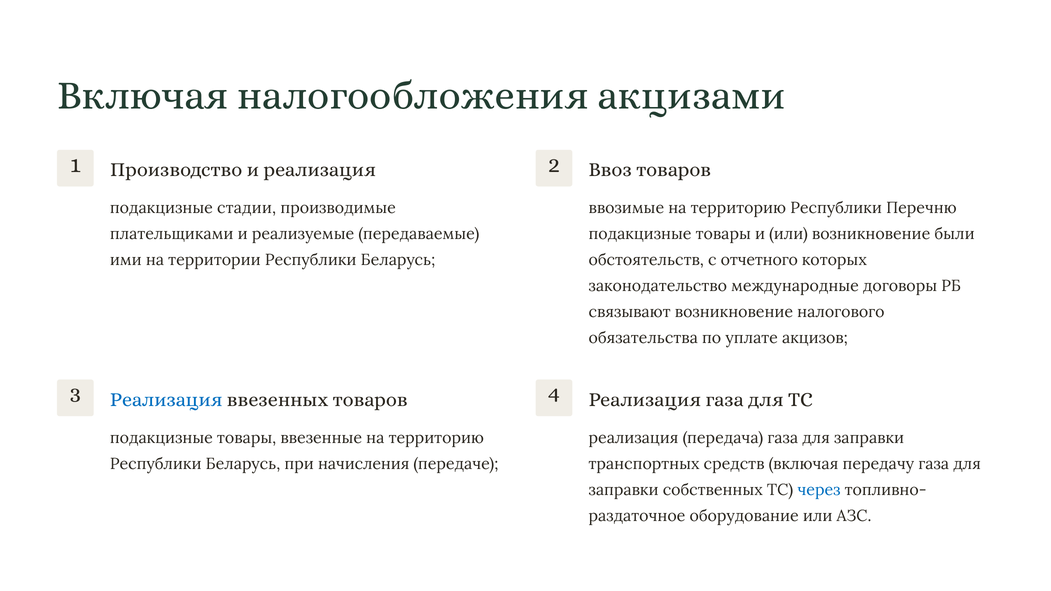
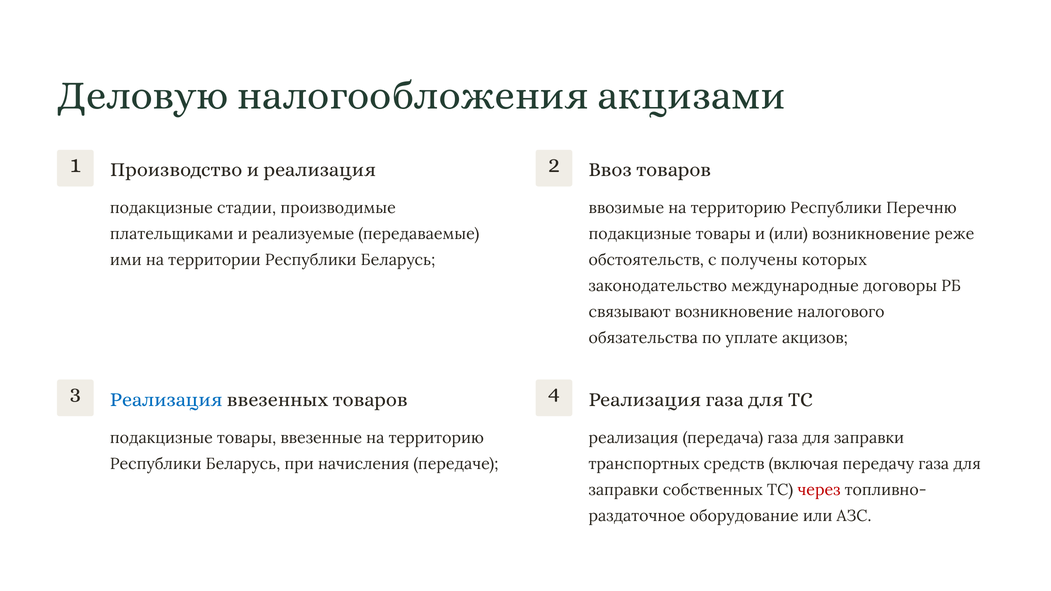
Включая at (143, 95): Включая -> Деловую
были: были -> реже
отчетного: отчетного -> получены
через colour: blue -> red
